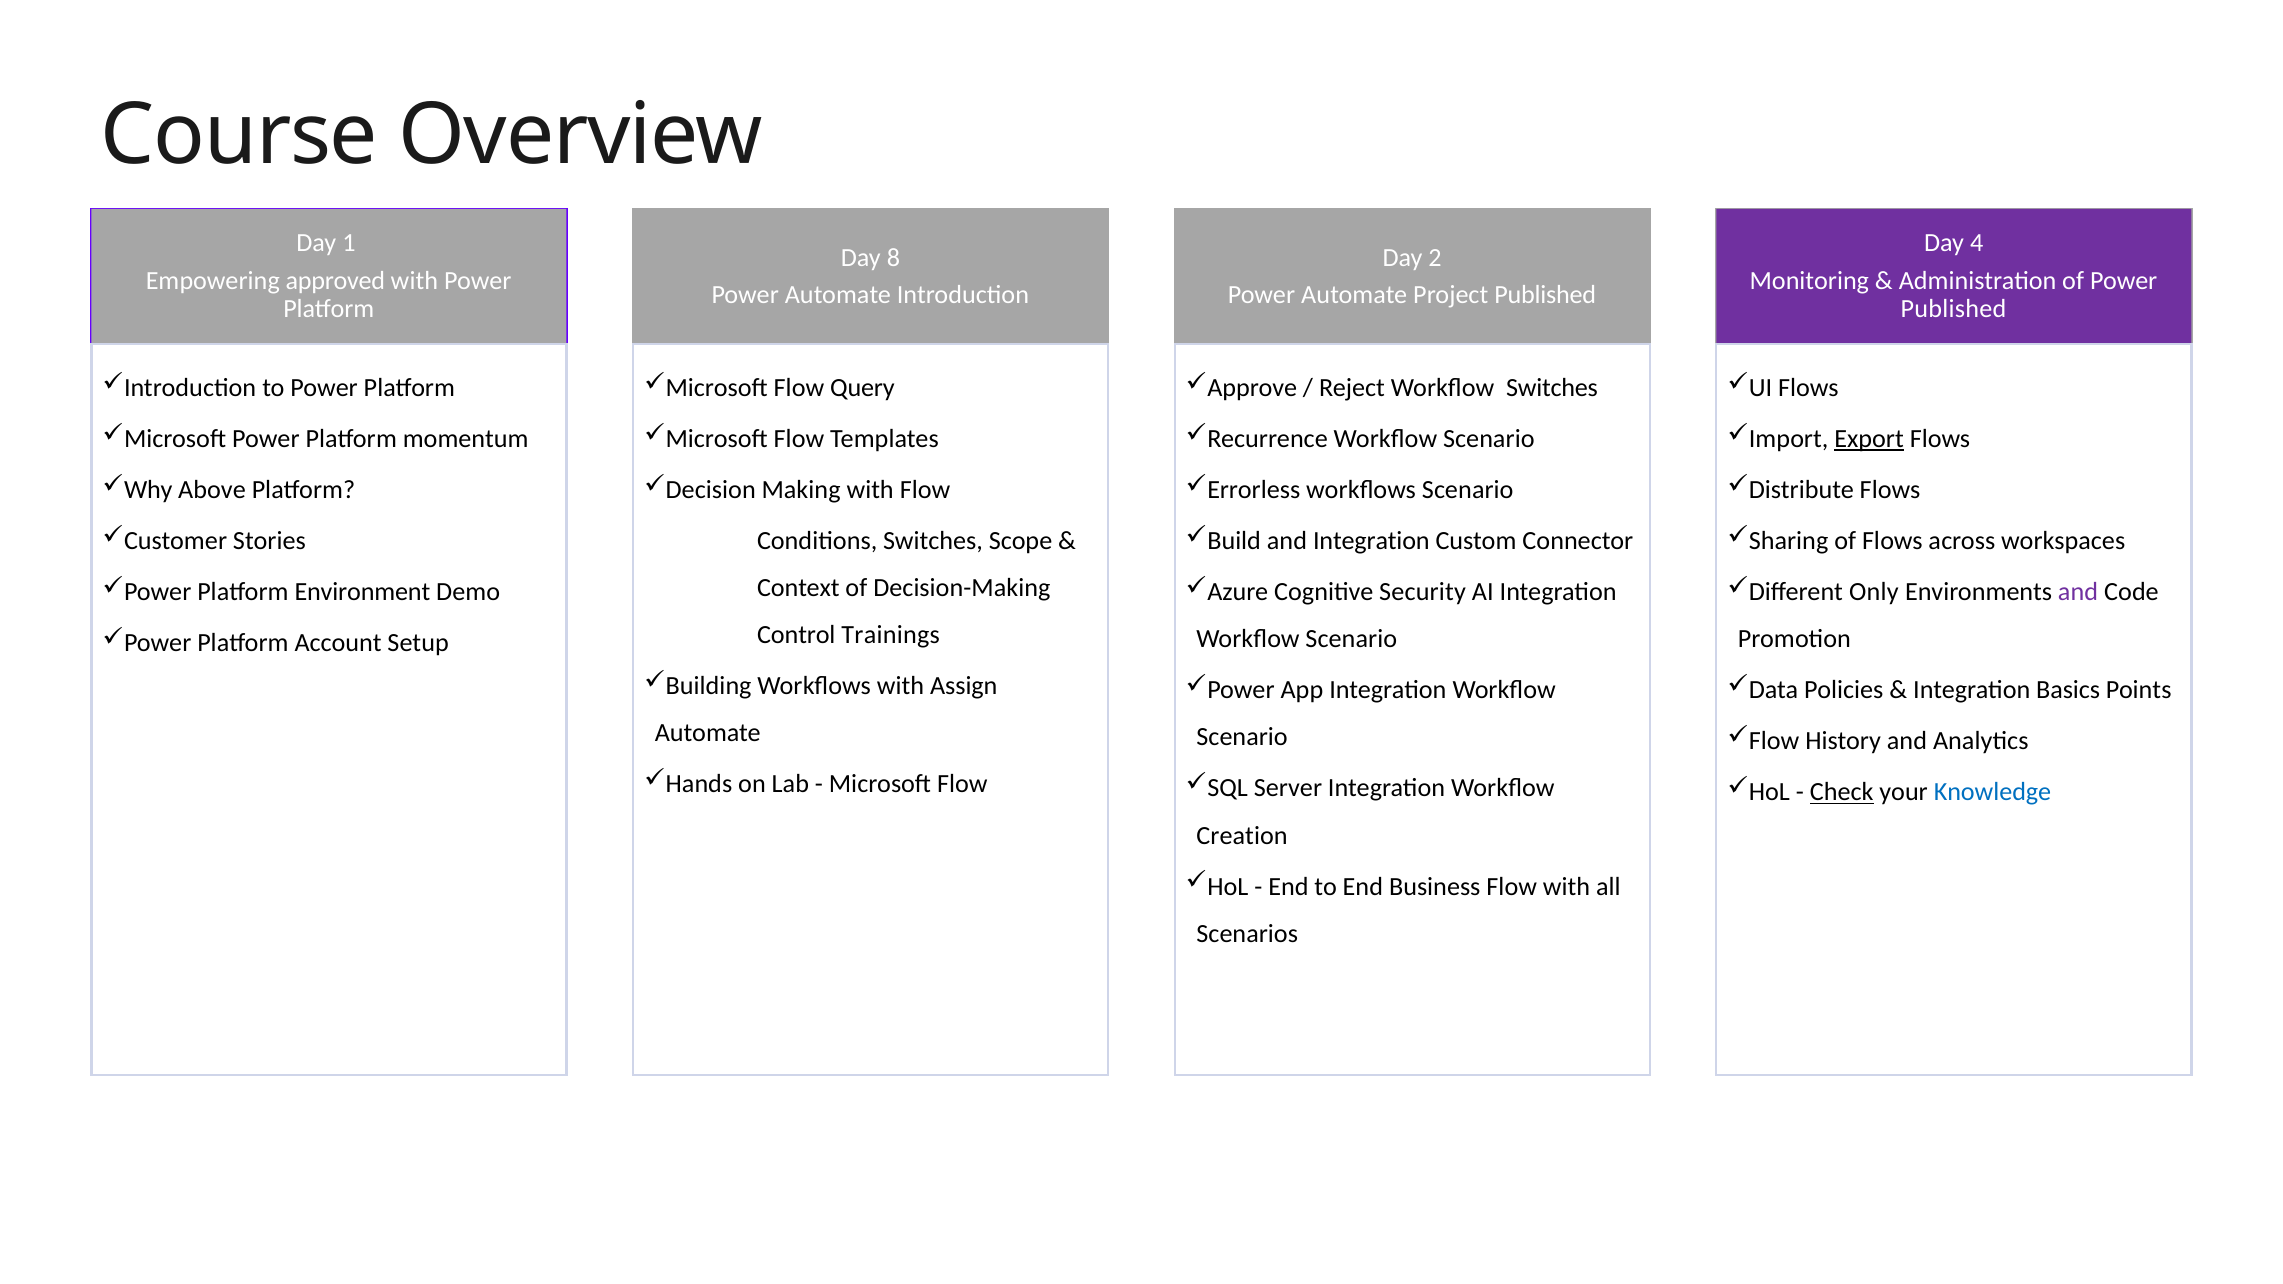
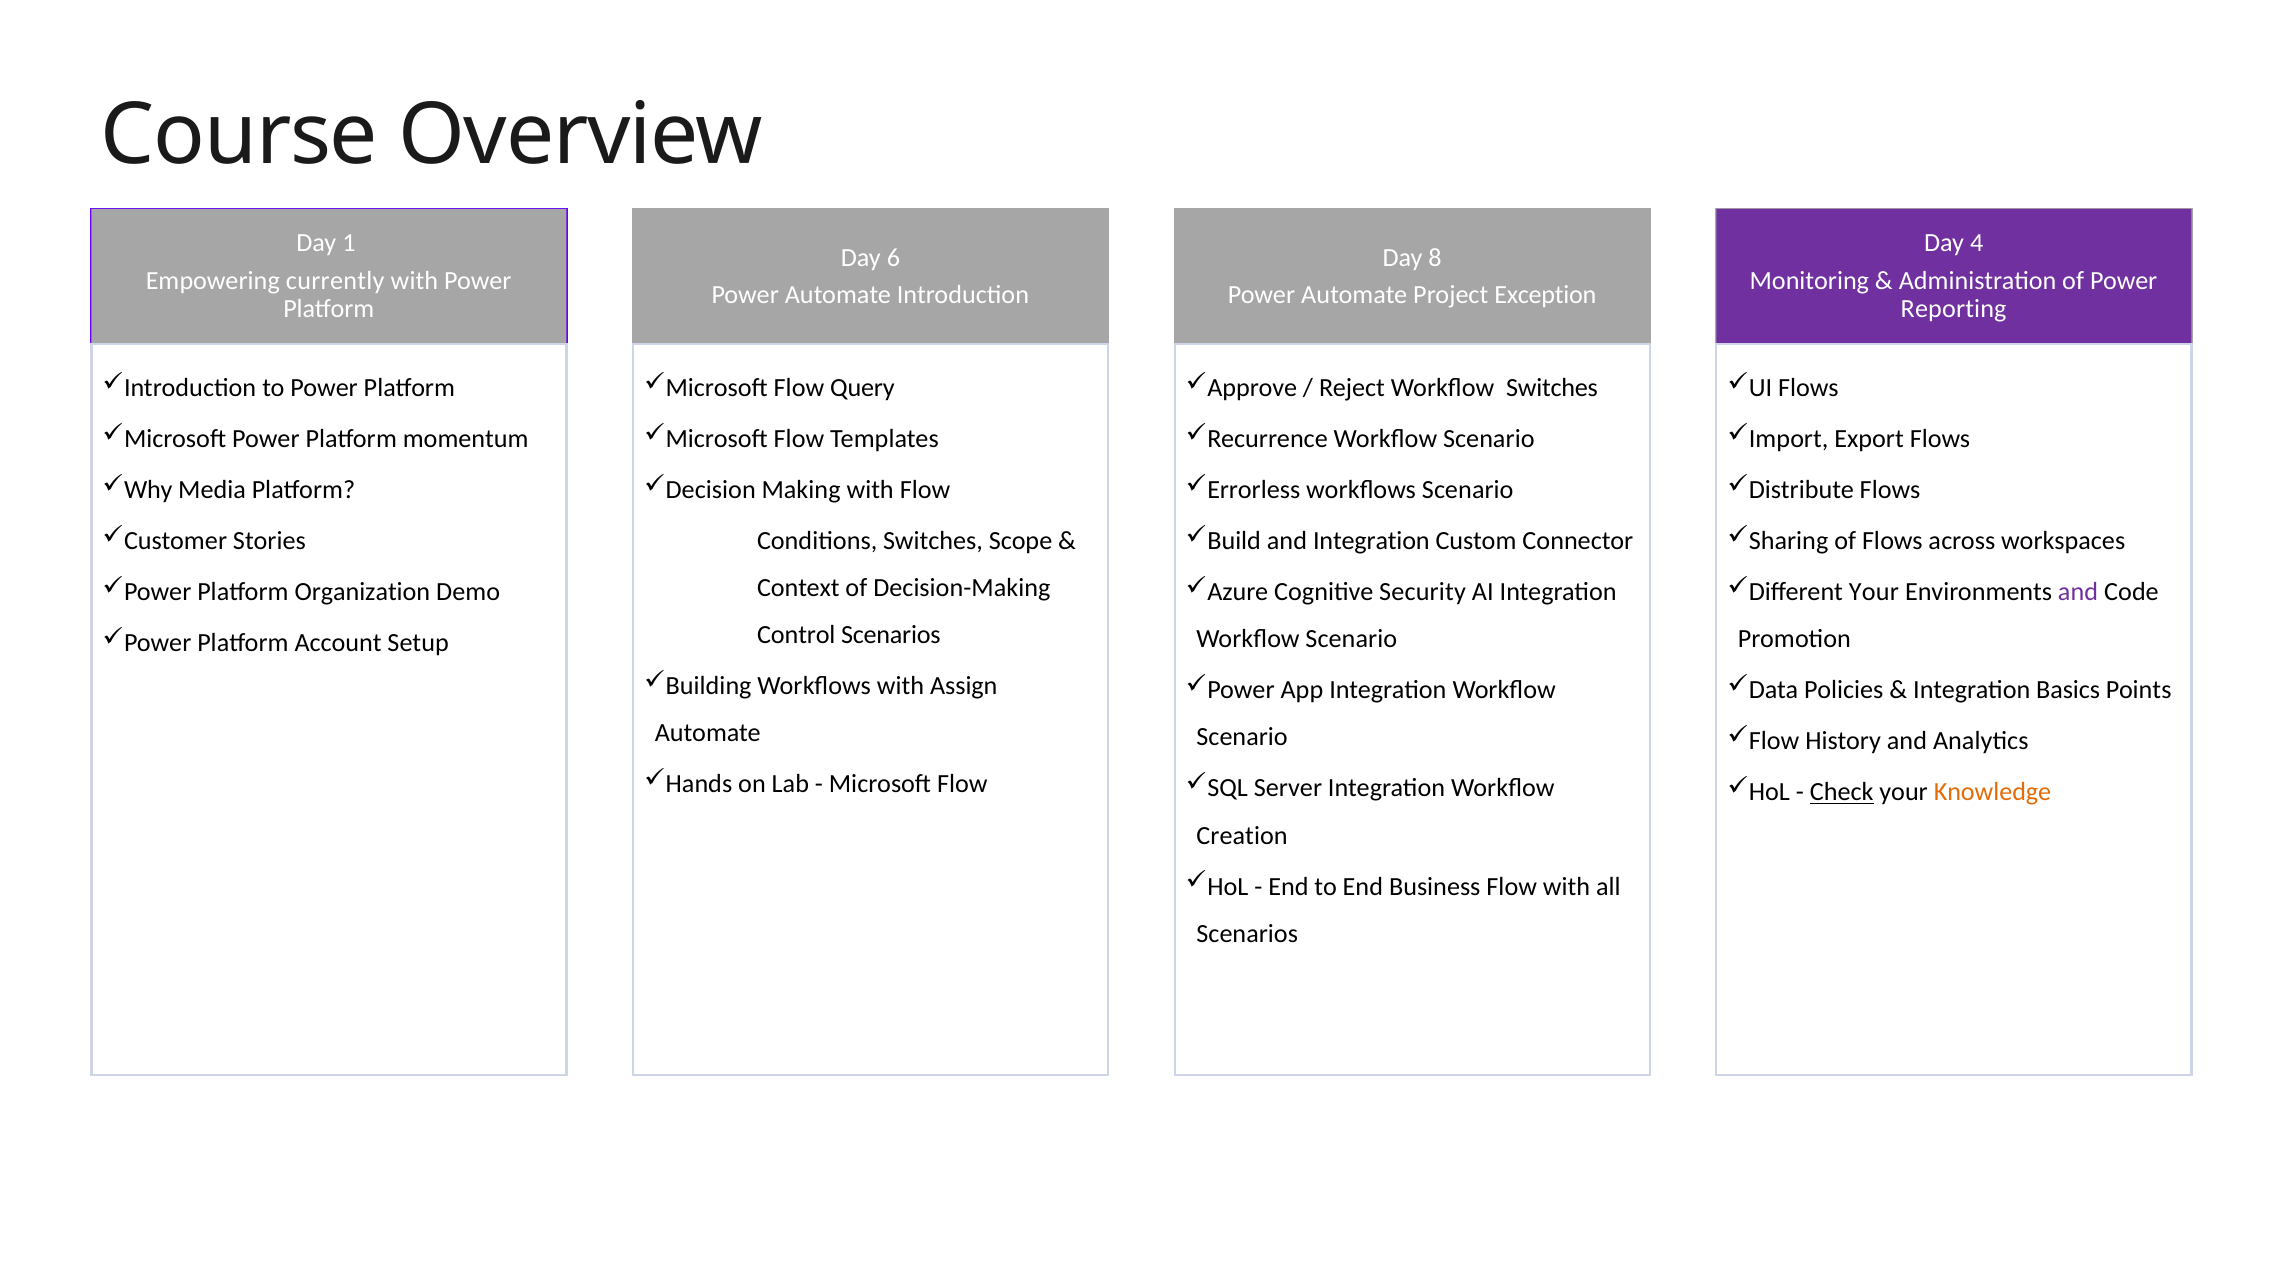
8: 8 -> 6
2: 2 -> 8
approved: approved -> currently
Project Published: Published -> Exception
Published at (1954, 309): Published -> Reporting
Export underline: present -> none
Above: Above -> Media
Environment: Environment -> Organization
Only at (1874, 592): Only -> Your
Control Trainings: Trainings -> Scenarios
Knowledge colour: blue -> orange
